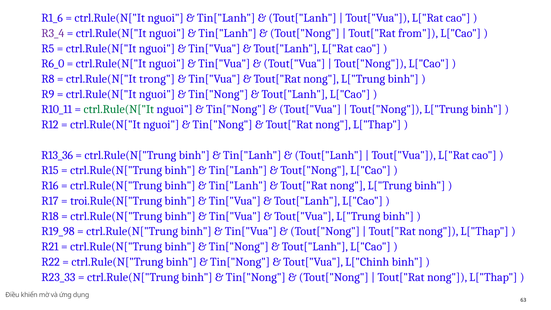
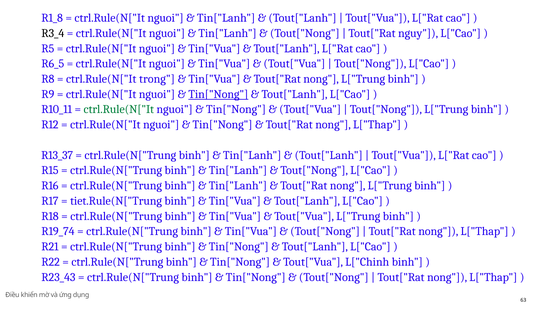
R1_6: R1_6 -> R1_8
R3_4 colour: purple -> black
from: from -> nguy
R6_0: R6_0 -> R6_5
Tin["Nong at (218, 94) underline: none -> present
R13_36: R13_36 -> R13_37
troi.Rule(N["Trung: troi.Rule(N["Trung -> tiet.Rule(N["Trung
R19_98: R19_98 -> R19_74
R23_33: R23_33 -> R23_43
